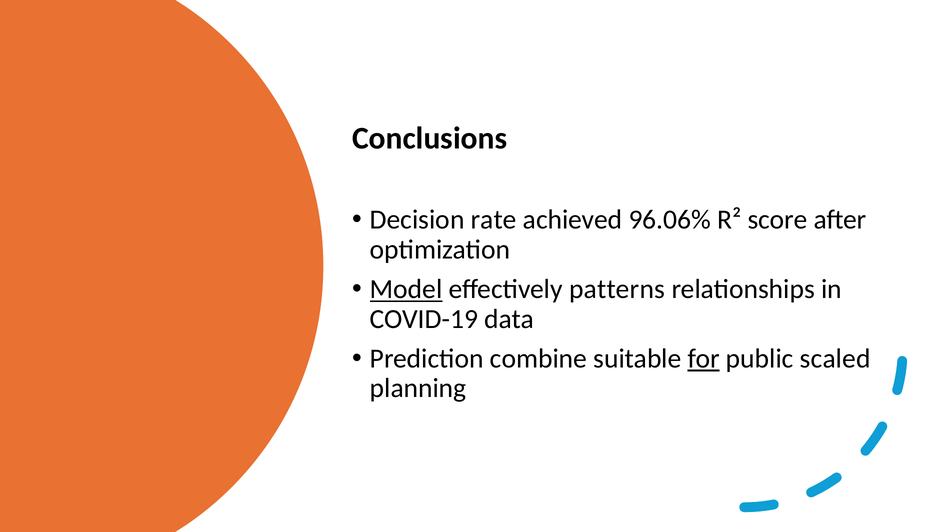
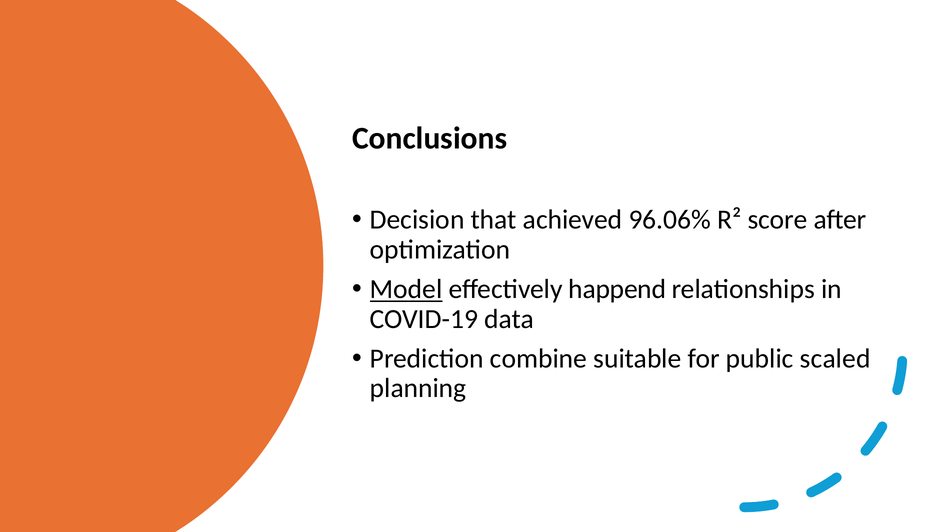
rate: rate -> that
patterns: patterns -> happend
for underline: present -> none
